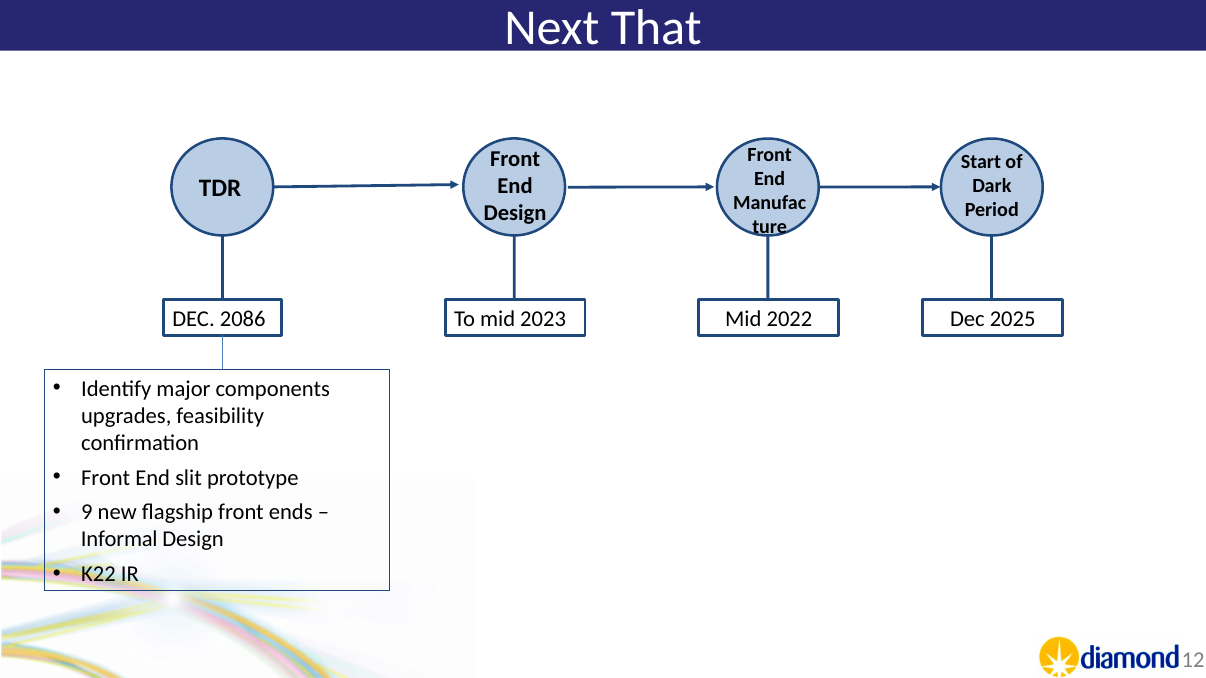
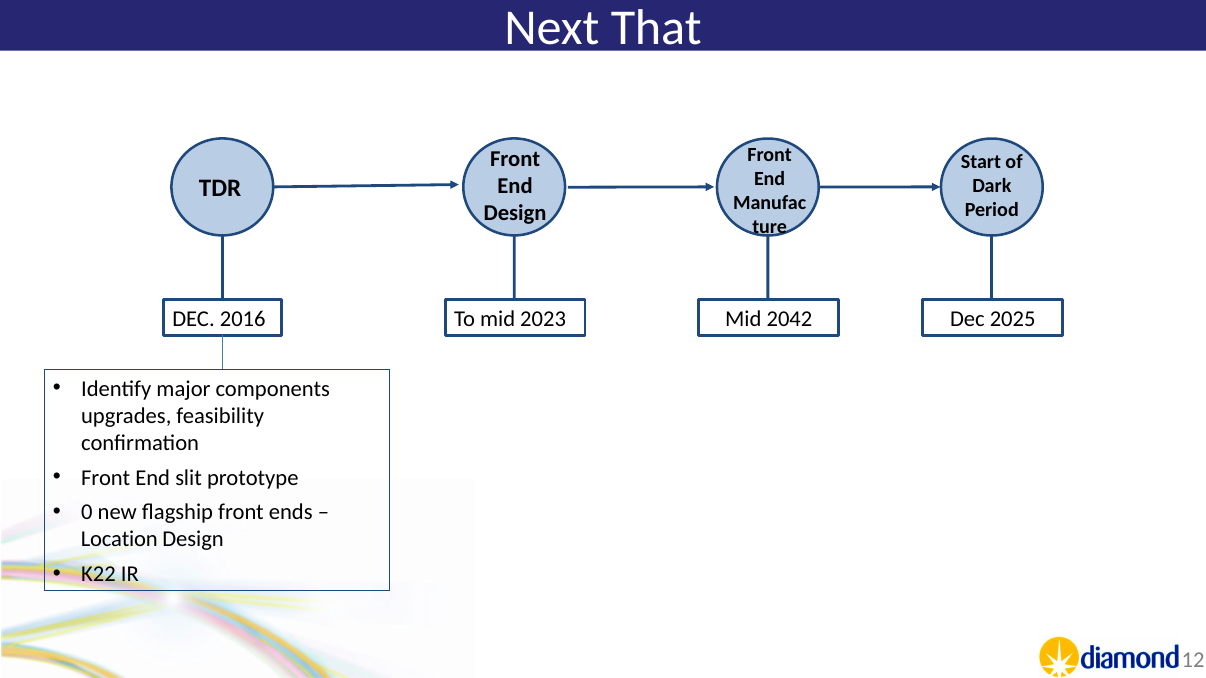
2086: 2086 -> 2016
2022: 2022 -> 2042
9: 9 -> 0
Informal: Informal -> Location
